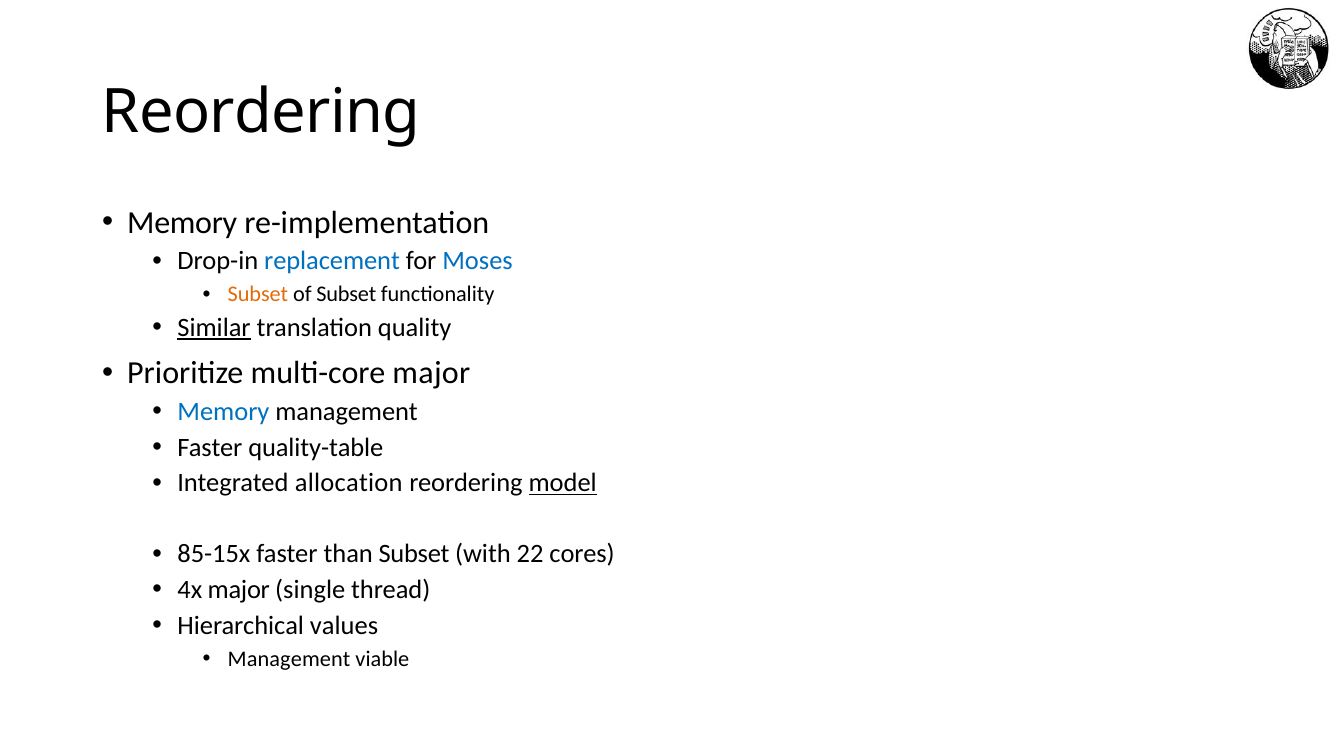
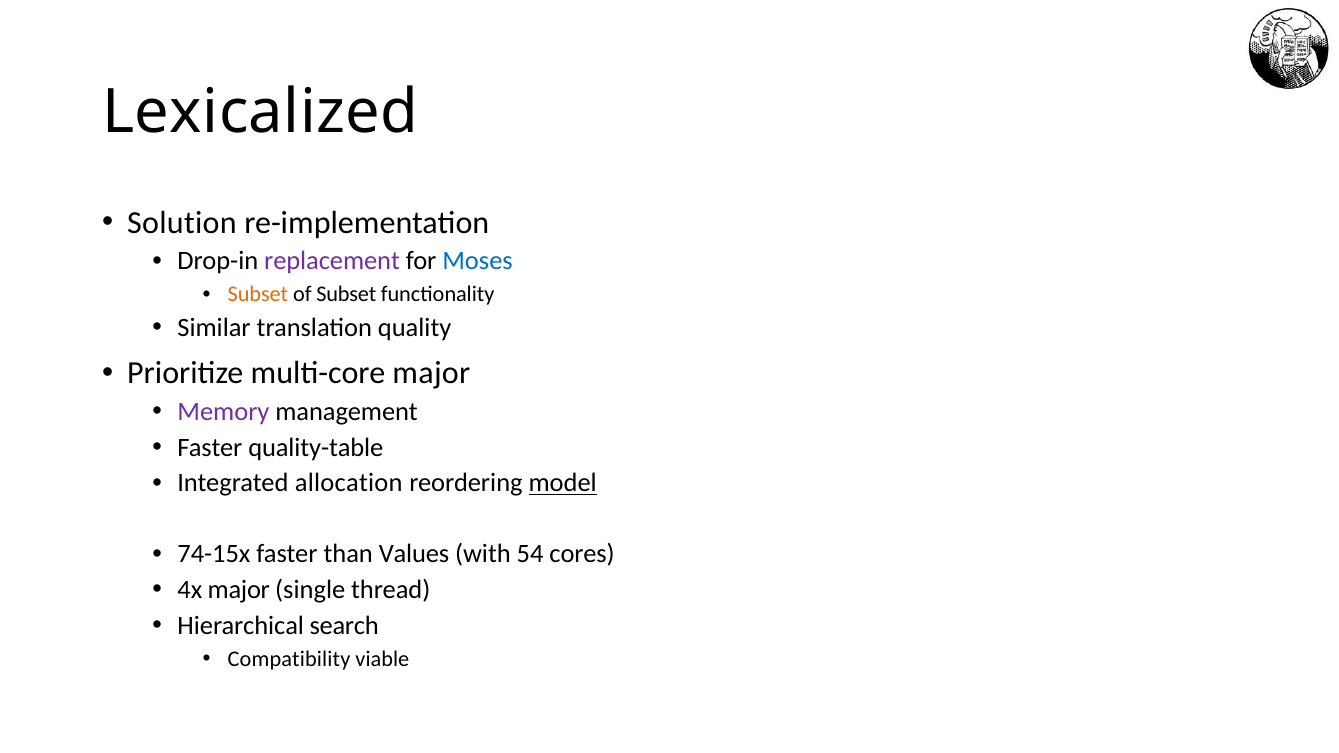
Reordering at (261, 112): Reordering -> Lexicalized
Memory at (182, 223): Memory -> Solution
replacement colour: blue -> purple
Similar underline: present -> none
Memory at (223, 412) colour: blue -> purple
85-15x: 85-15x -> 74-15x
than Subset: Subset -> Values
22: 22 -> 54
values: values -> search
Management at (289, 659): Management -> Compatibility
